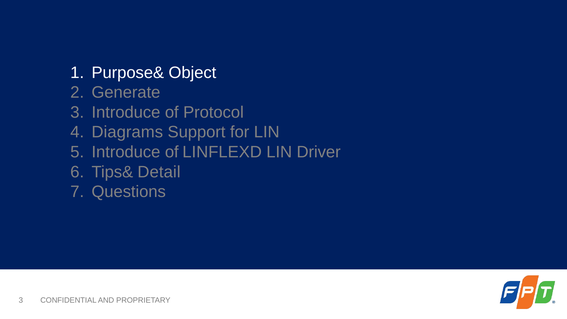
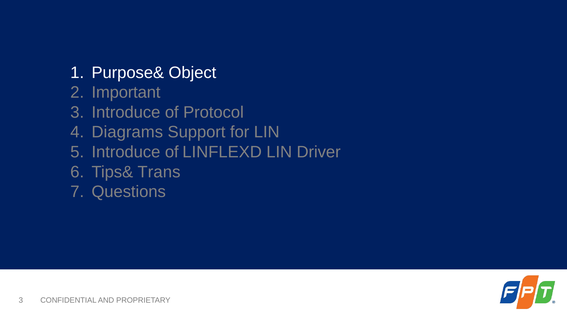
Generate: Generate -> Important
Detail: Detail -> Trans
